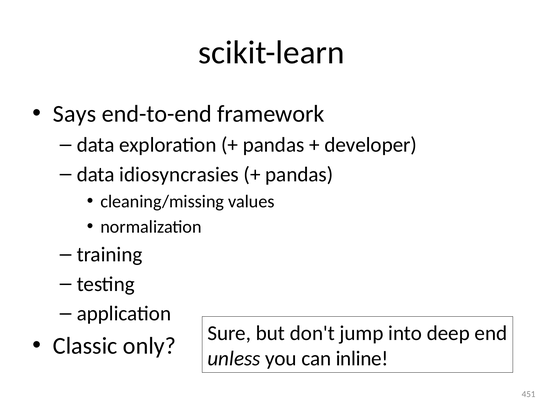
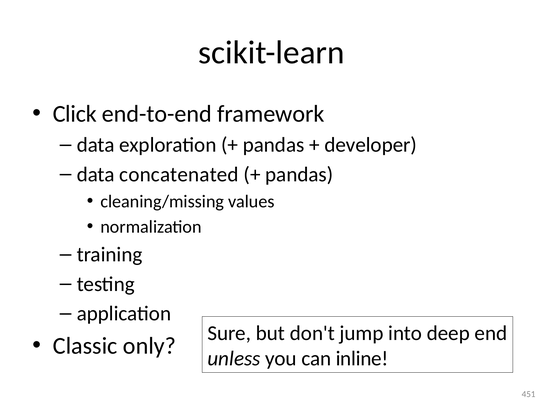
Says: Says -> Click
idiosyncrasies: idiosyncrasies -> concatenated
